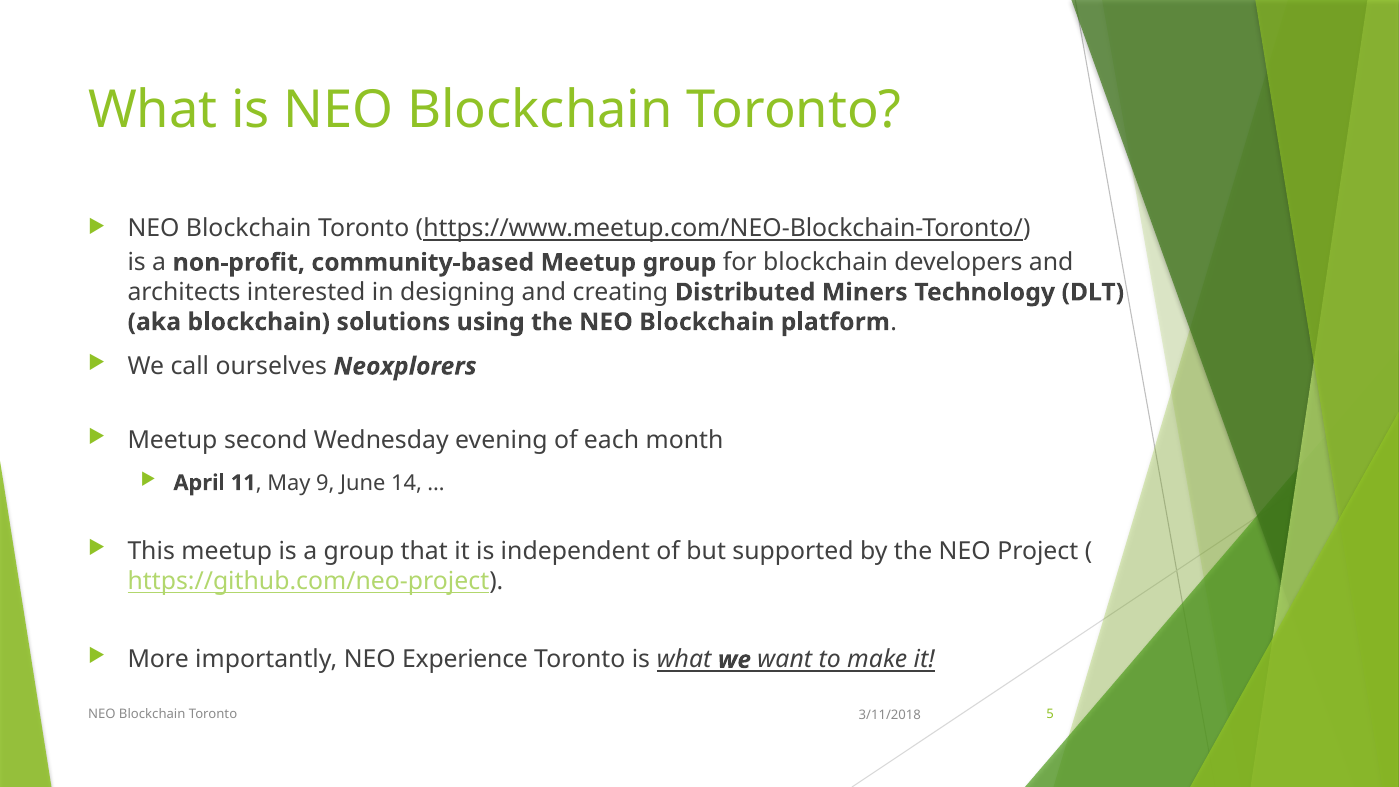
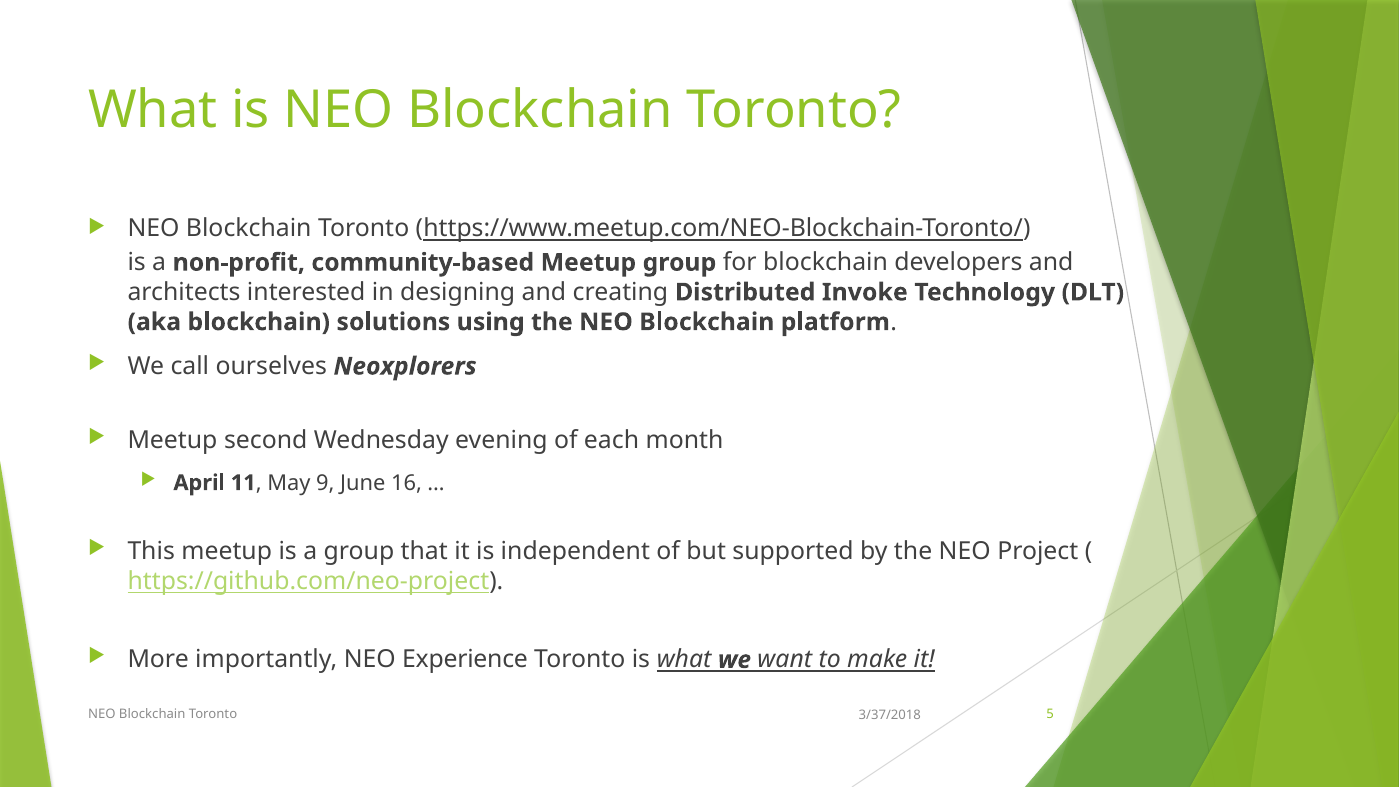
Miners: Miners -> Invoke
14: 14 -> 16
3/11/2018: 3/11/2018 -> 3/37/2018
